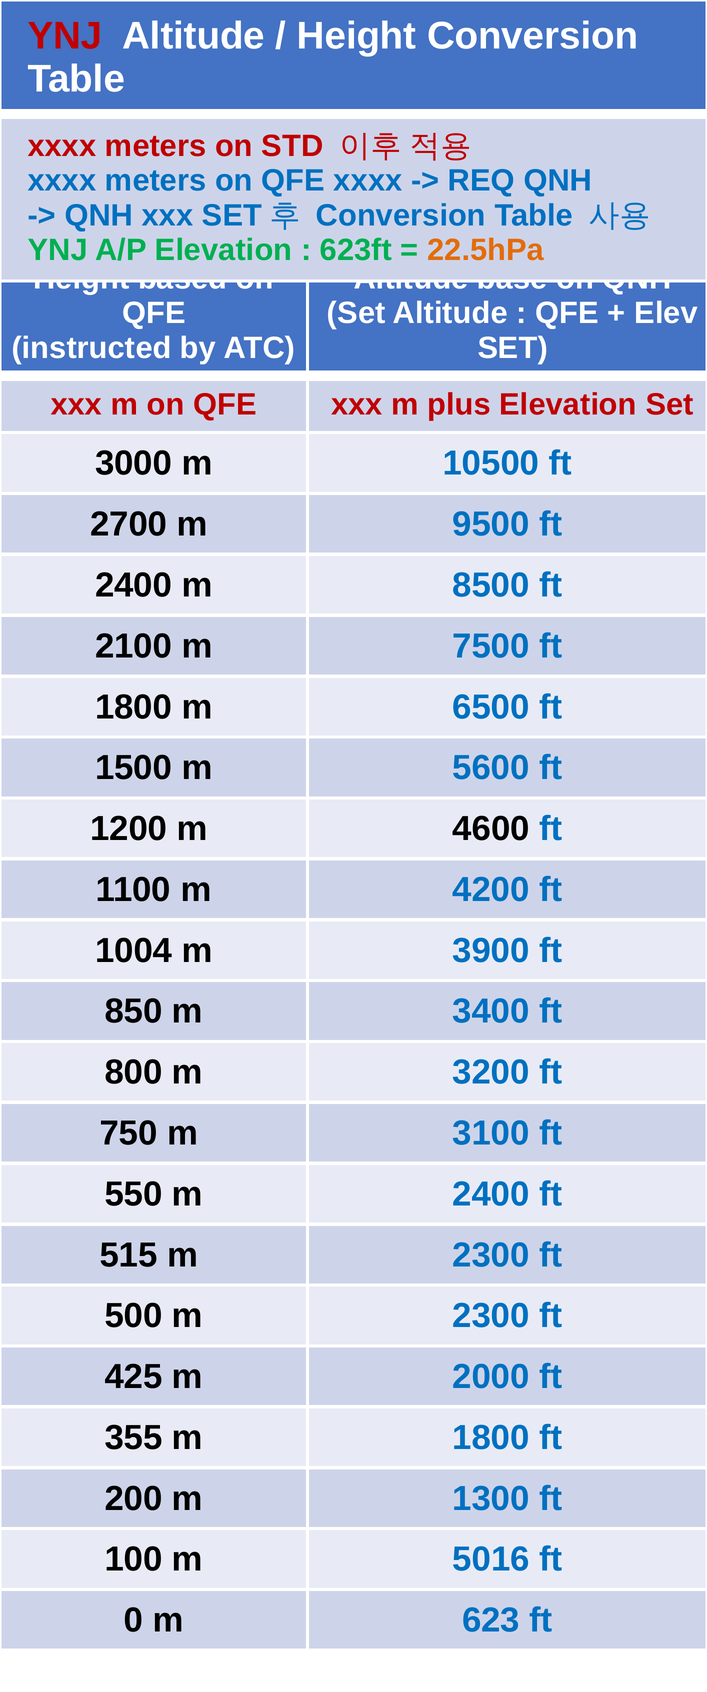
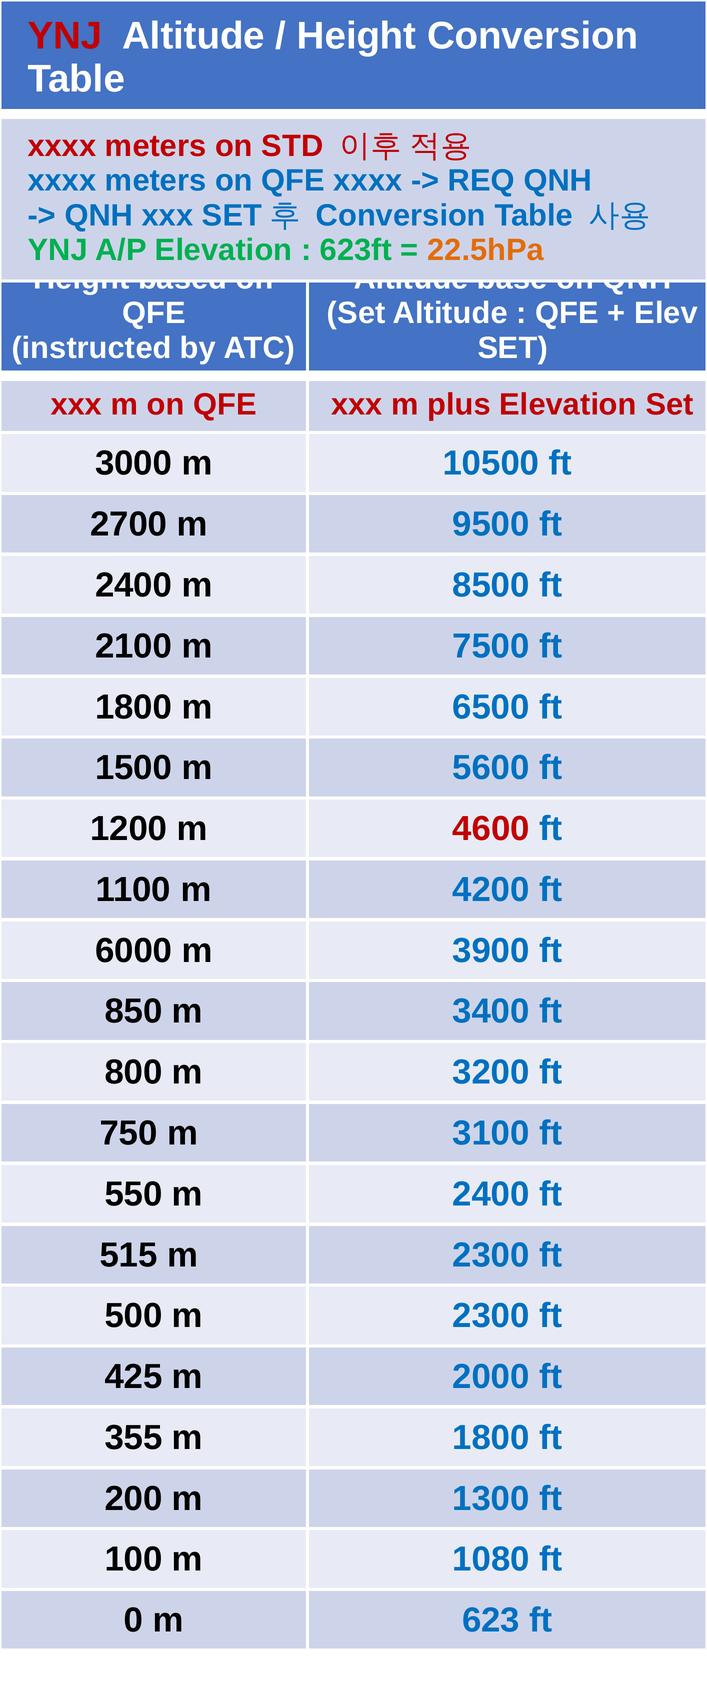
4600 colour: black -> red
1004: 1004 -> 6000
5016: 5016 -> 1080
